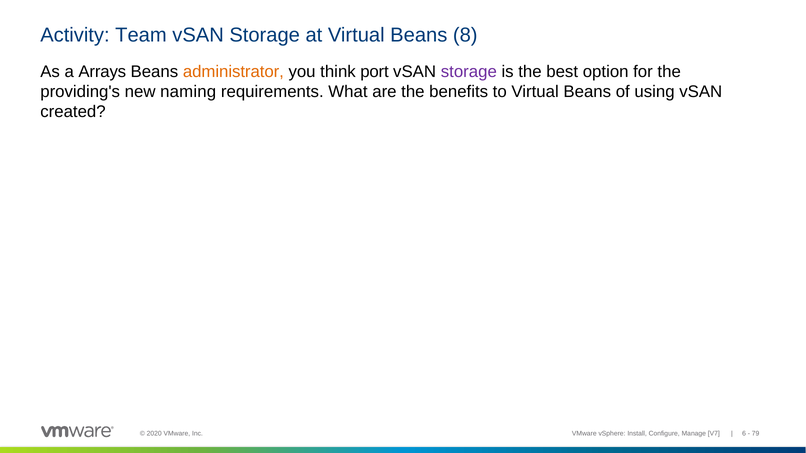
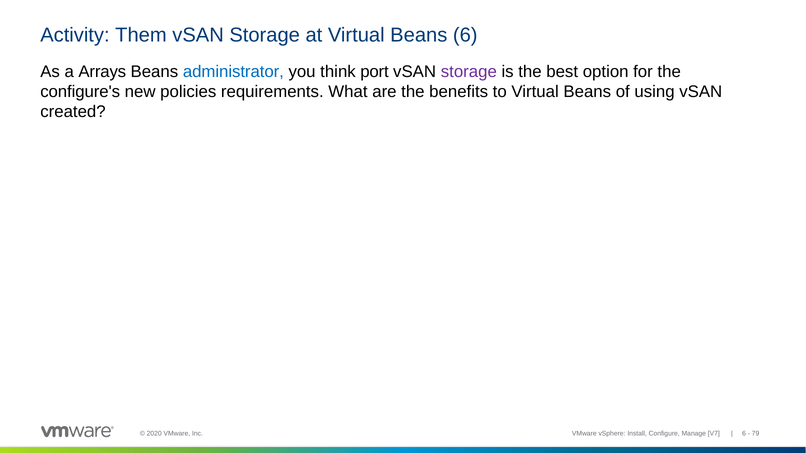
Team: Team -> Them
Beans 8: 8 -> 6
administrator colour: orange -> blue
providing's: providing's -> configure's
naming: naming -> policies
